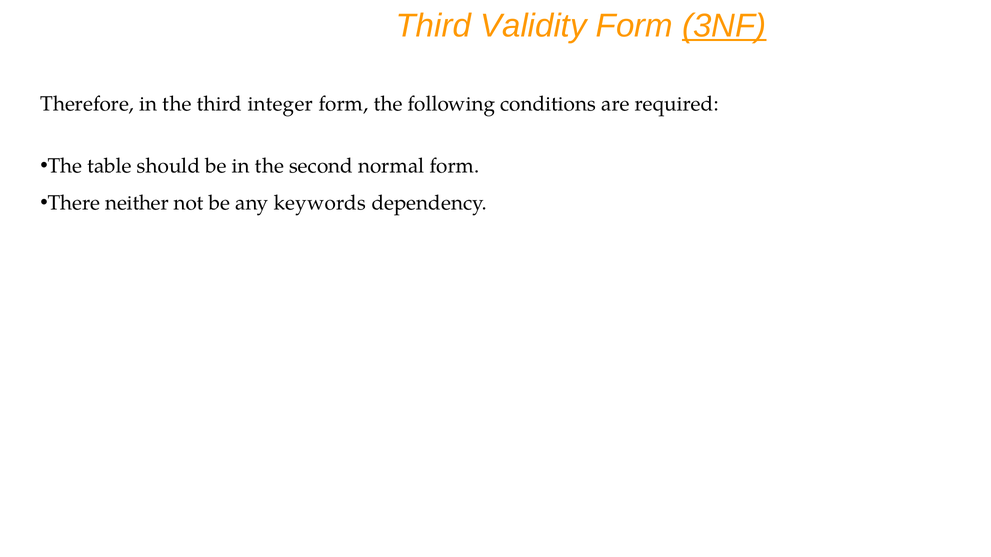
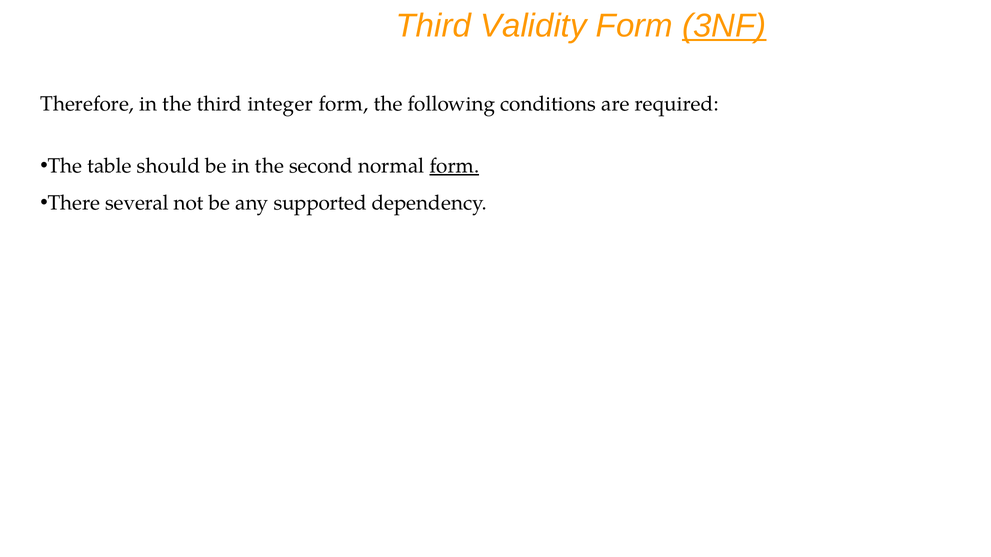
form at (454, 166) underline: none -> present
neither: neither -> several
keywords: keywords -> supported
